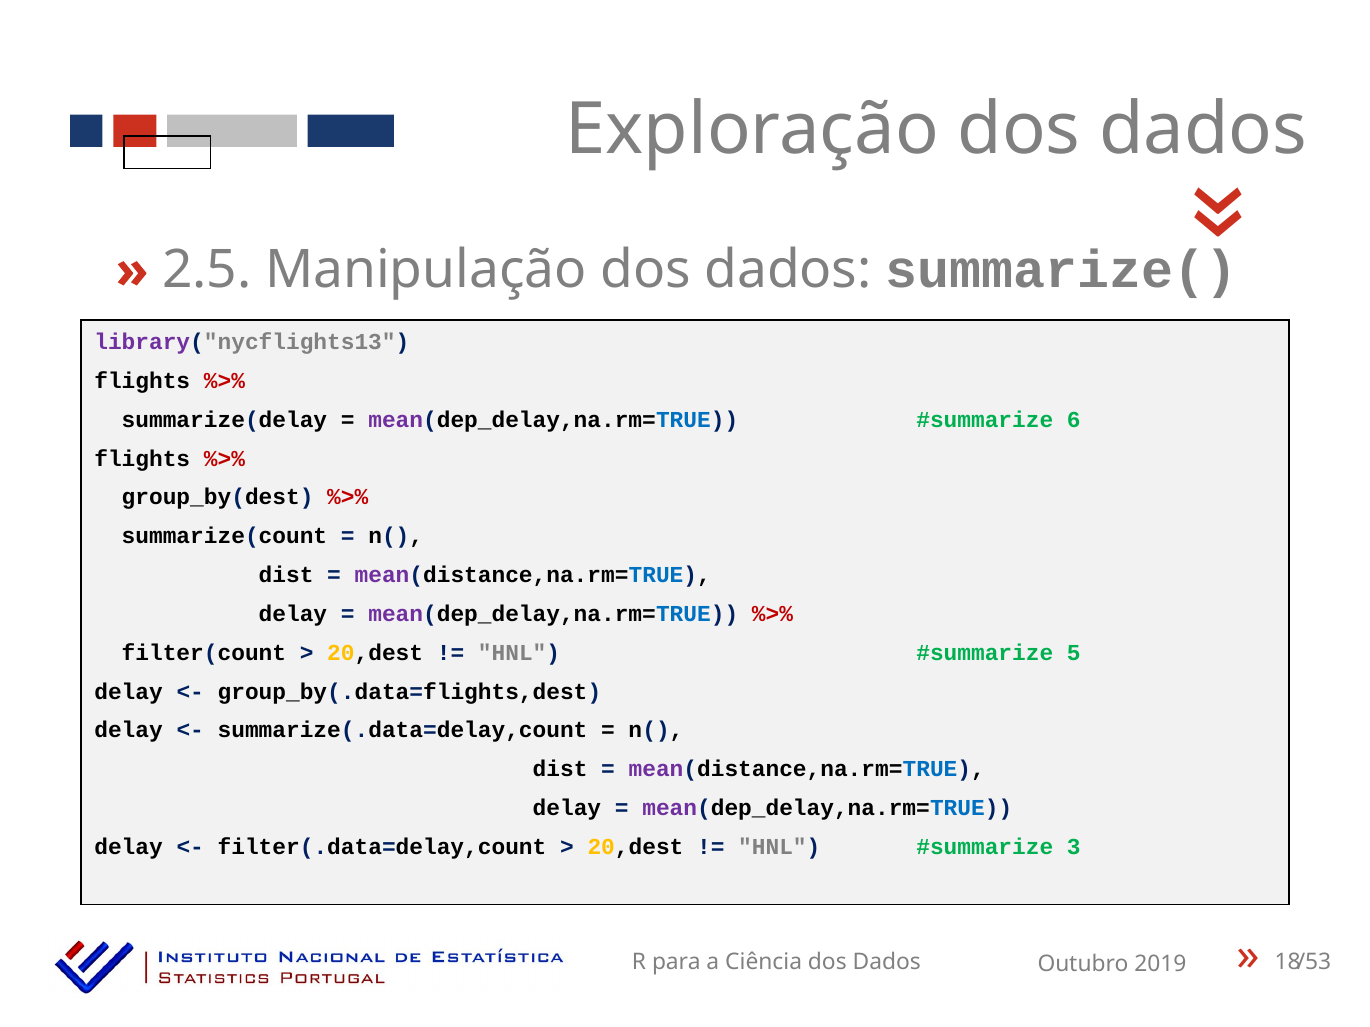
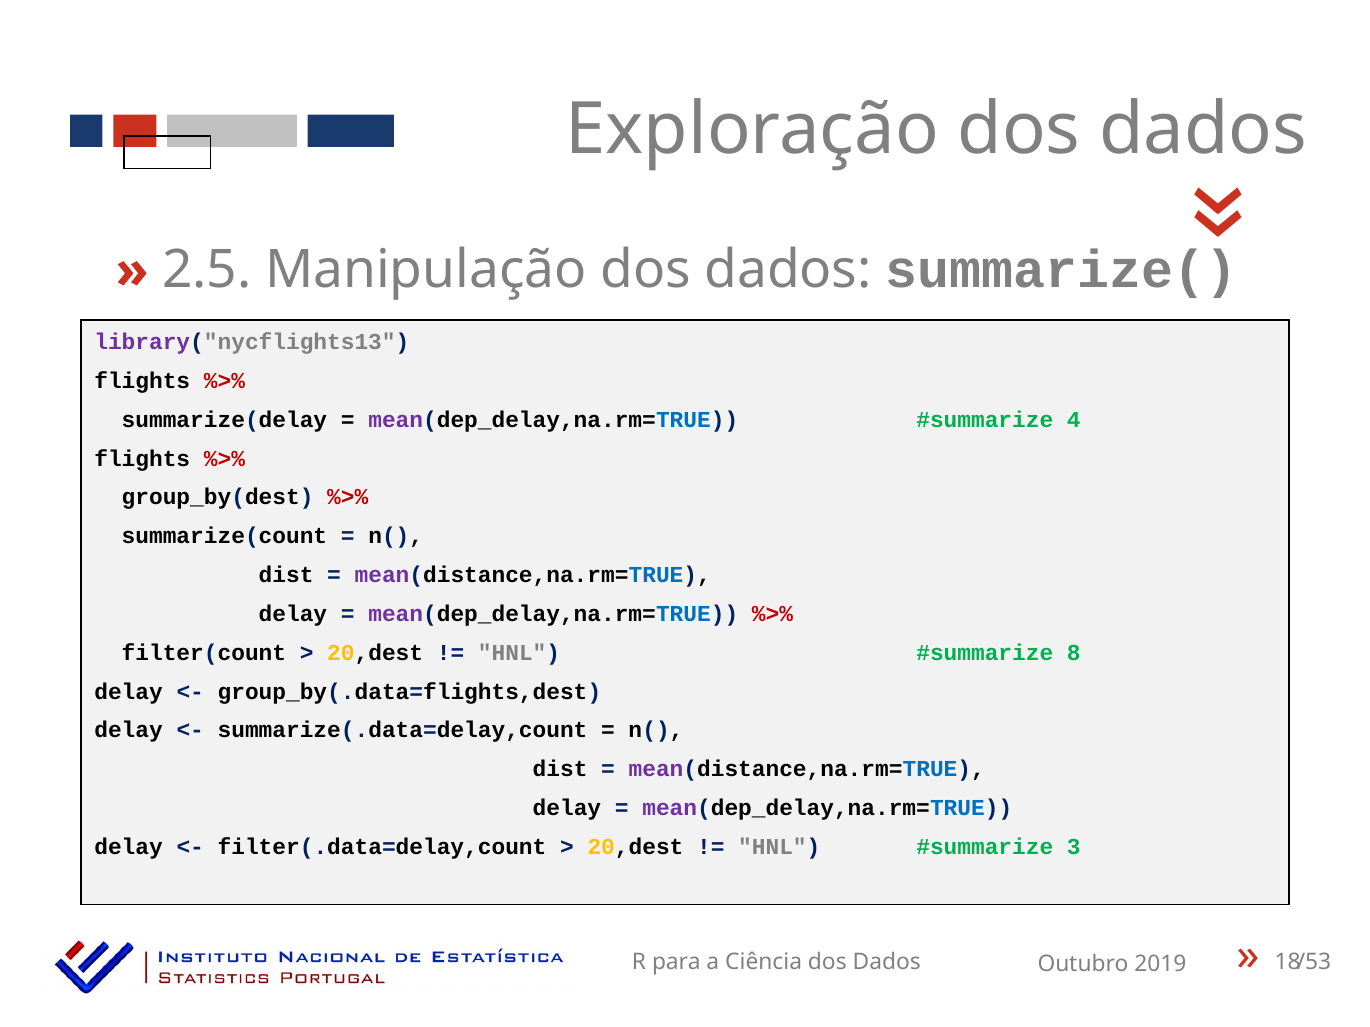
6: 6 -> 4
5: 5 -> 8
